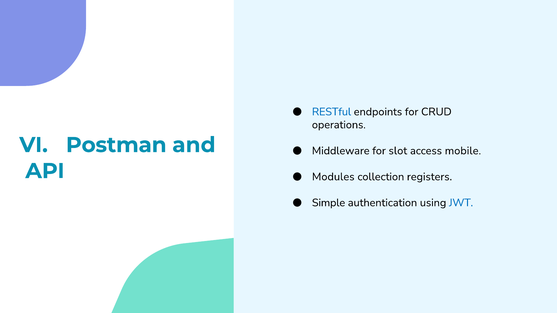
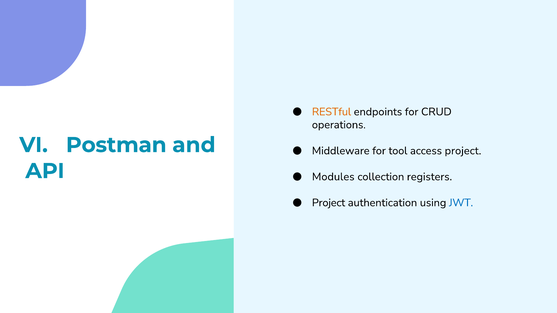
RESTful colour: blue -> orange
slot: slot -> tool
access mobile: mobile -> project
Simple at (329, 203): Simple -> Project
